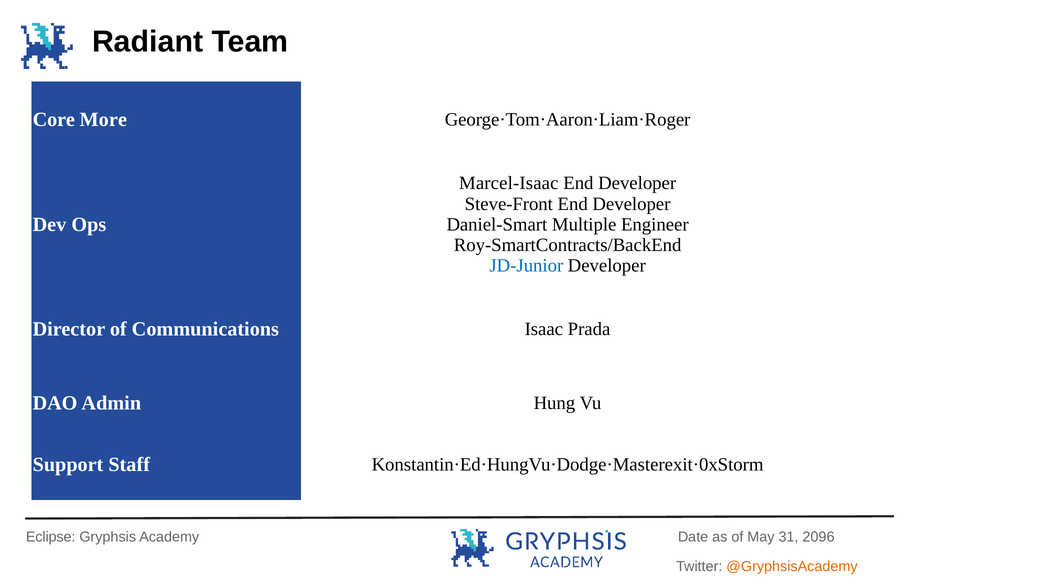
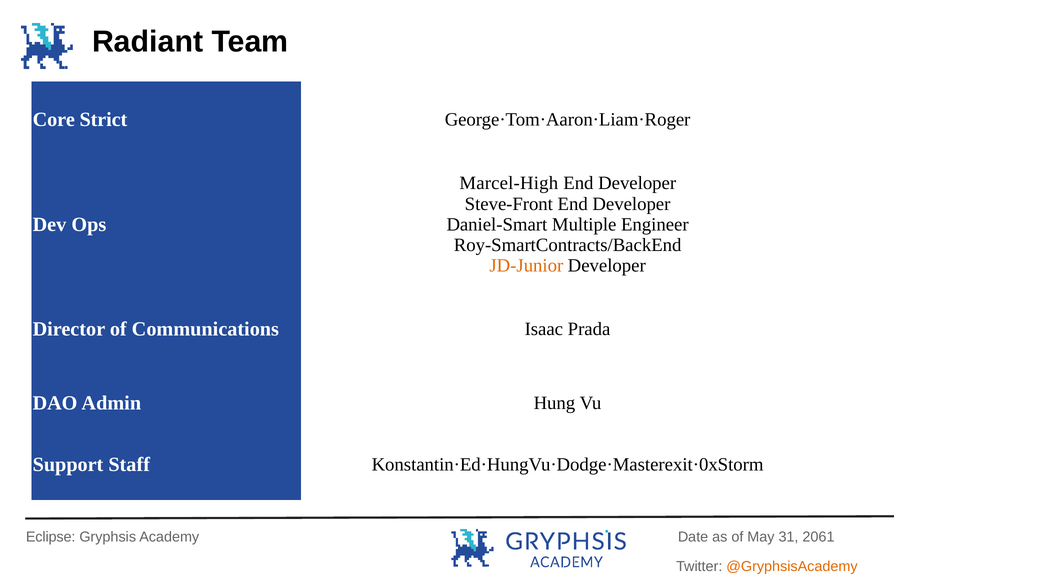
More: More -> Strict
Marcel-Isaac: Marcel-Isaac -> Marcel-High
JD-Junior colour: blue -> orange
2096: 2096 -> 2061
